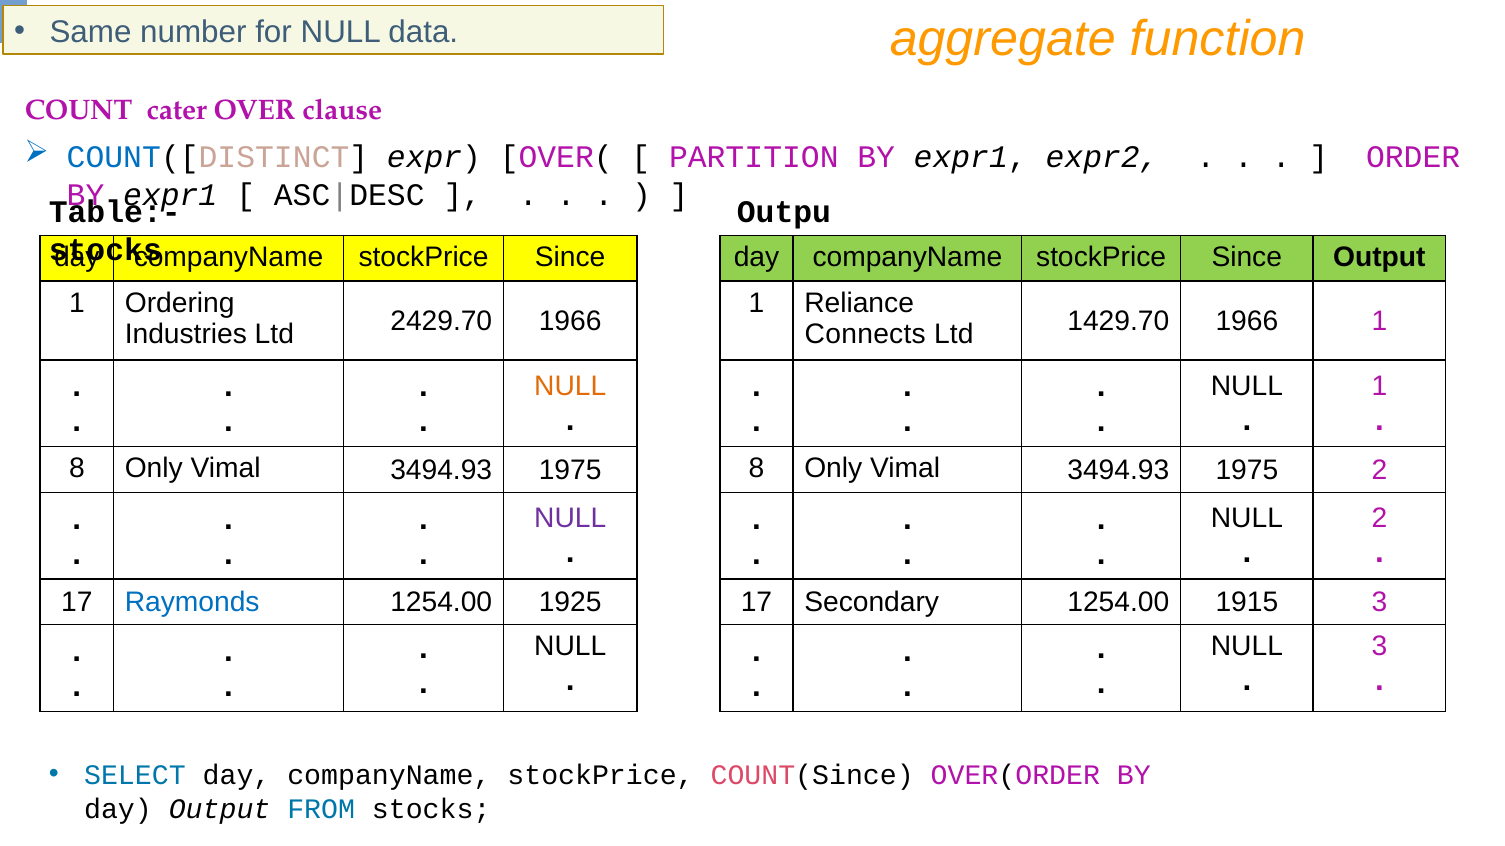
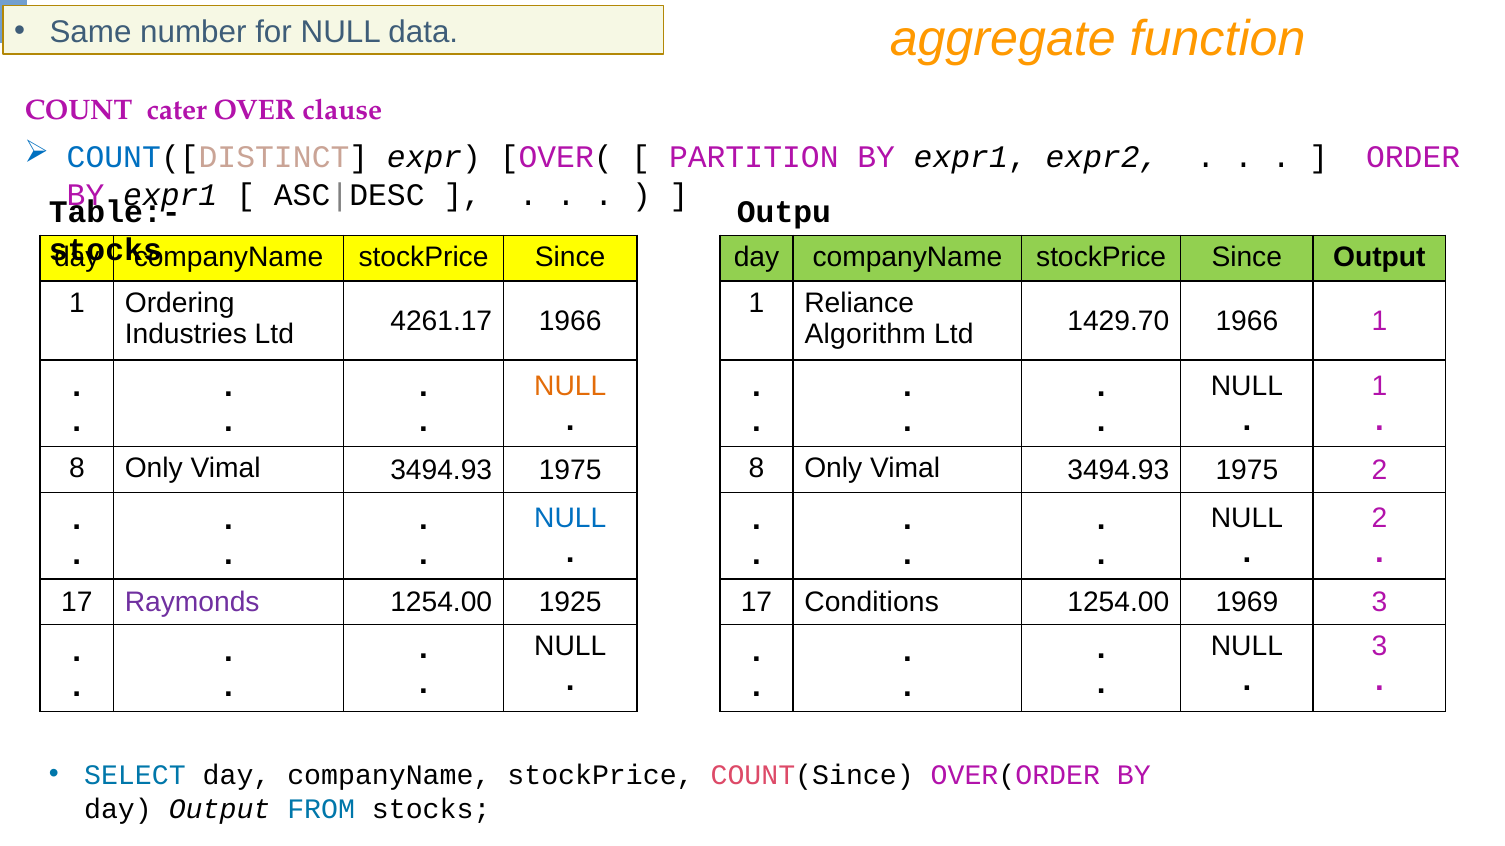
2429.70: 2429.70 -> 4261.17
Connects: Connects -> Algorithm
NULL at (570, 519) colour: purple -> blue
Raymonds colour: blue -> purple
Secondary: Secondary -> Conditions
1915: 1915 -> 1969
